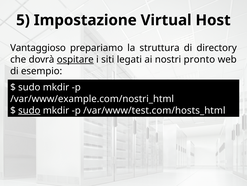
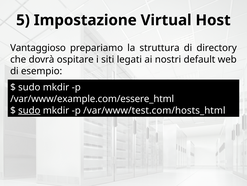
ospitare underline: present -> none
pronto: pronto -> default
/var/www/example.com/nostri_html: /var/www/example.com/nostri_html -> /var/www/example.com/essere_html
